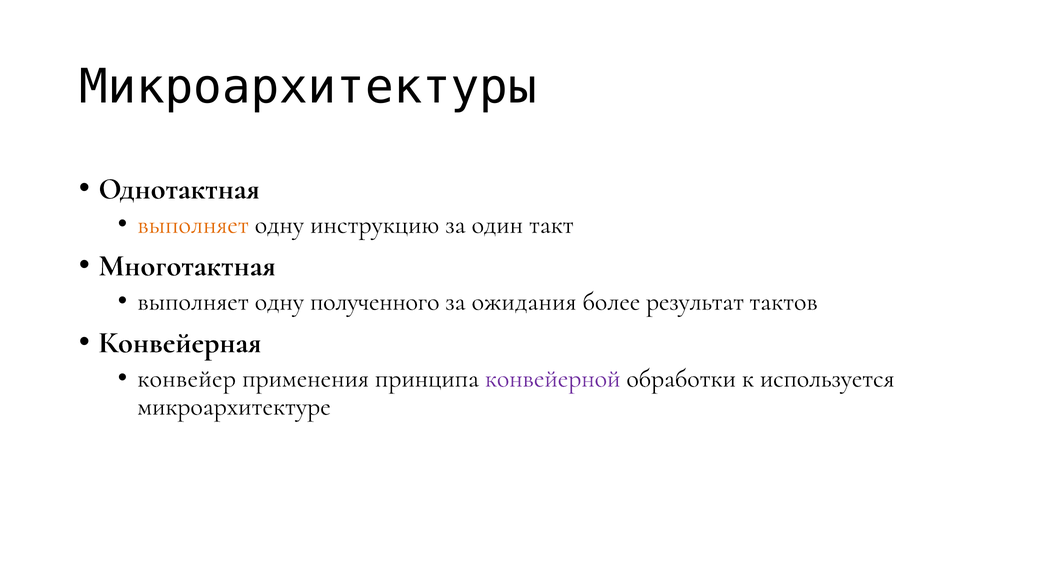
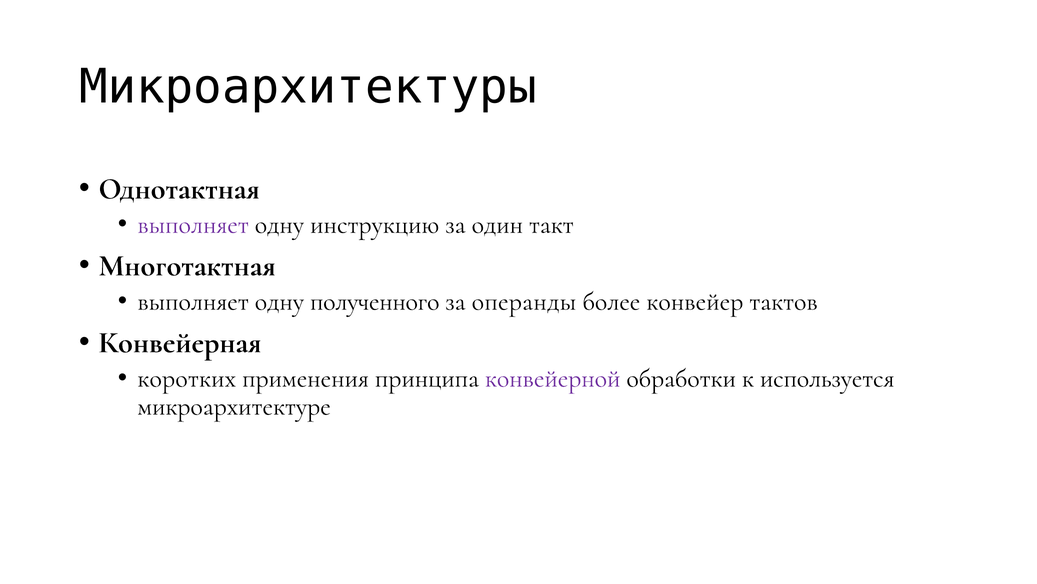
выполняет at (193, 224) colour: orange -> purple
ожидания: ожидания -> операнды
результат: результат -> конвейер
конвейер: конвейер -> коротких
